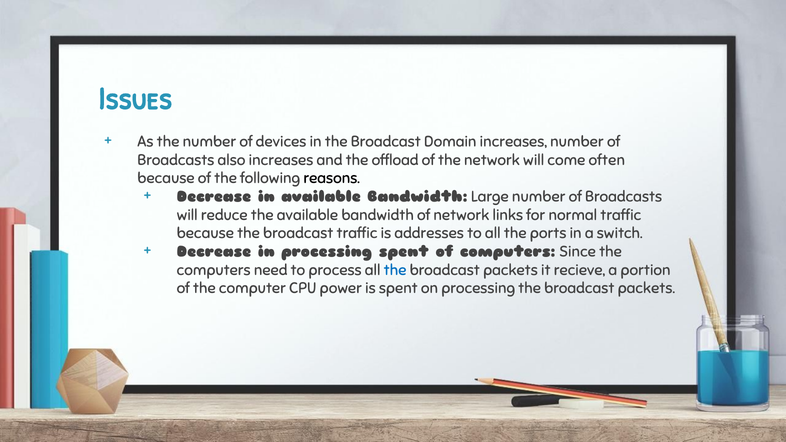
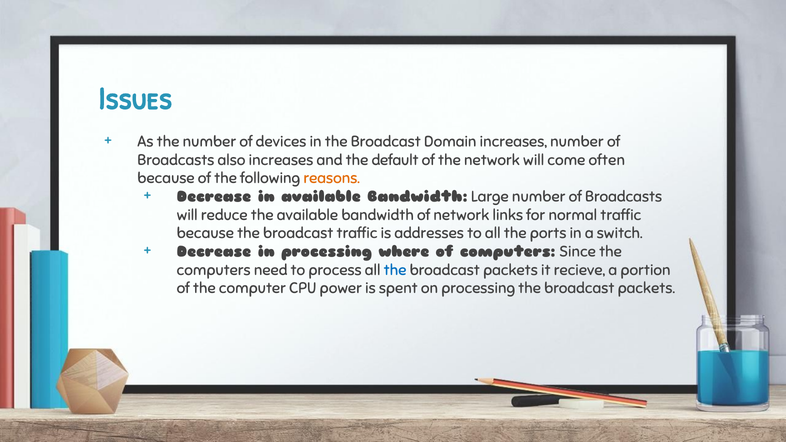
offload: offload -> default
reasons colour: black -> orange
processing spent: spent -> where
